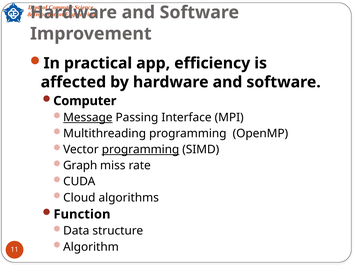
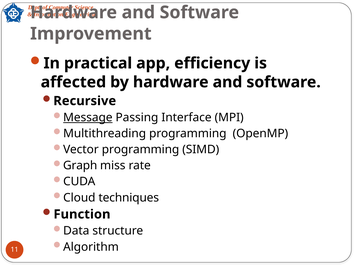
Computer at (85, 101): Computer -> Recursive
programming at (141, 150) underline: present -> none
algorithms: algorithms -> techniques
